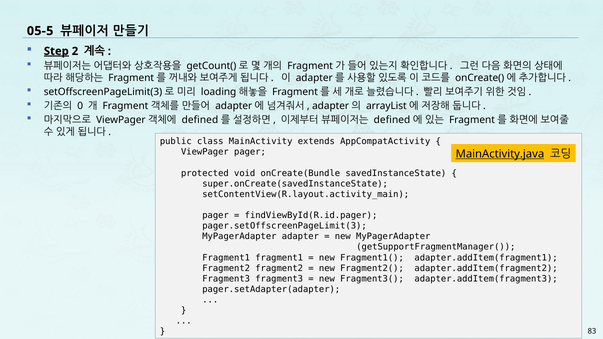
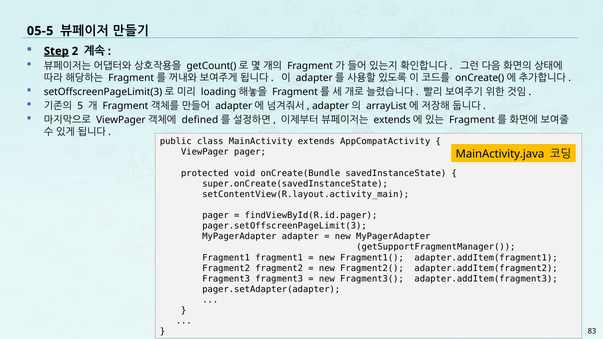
0: 0 -> 5
defined at (392, 120): defined -> extends
MainActivity.java underline: present -> none
